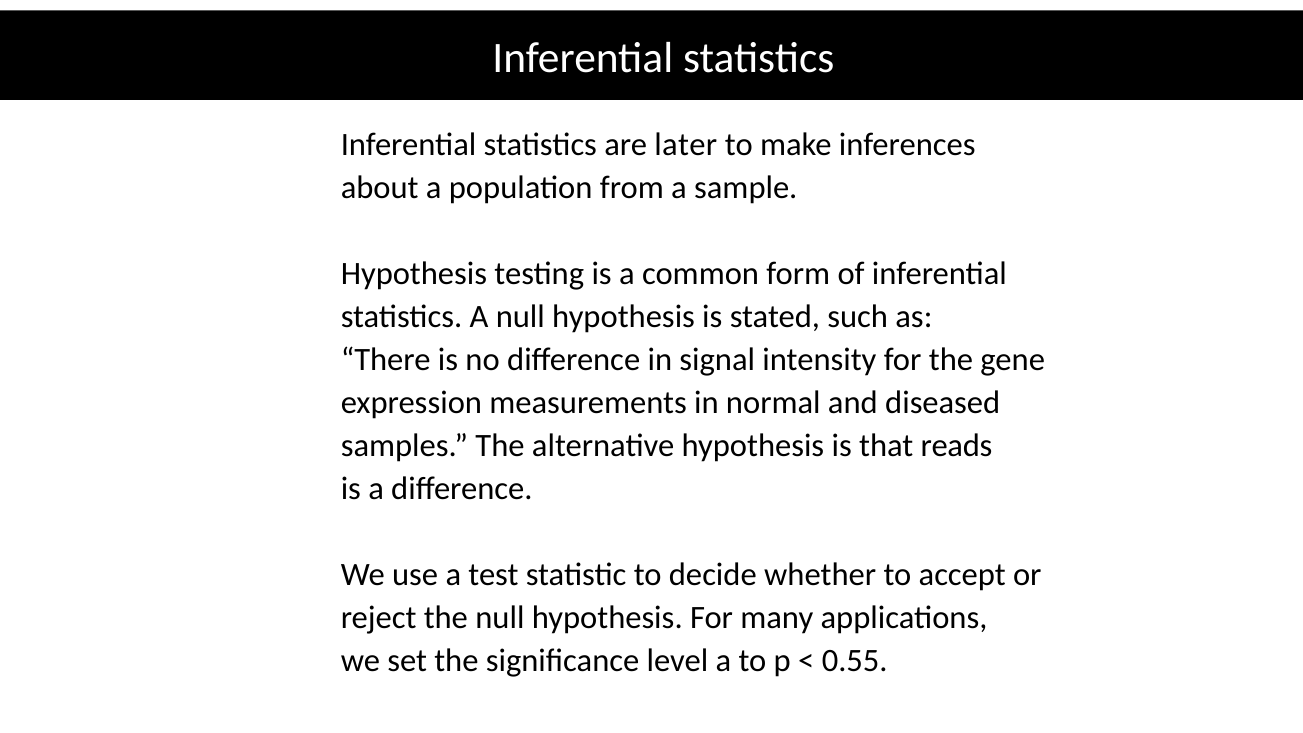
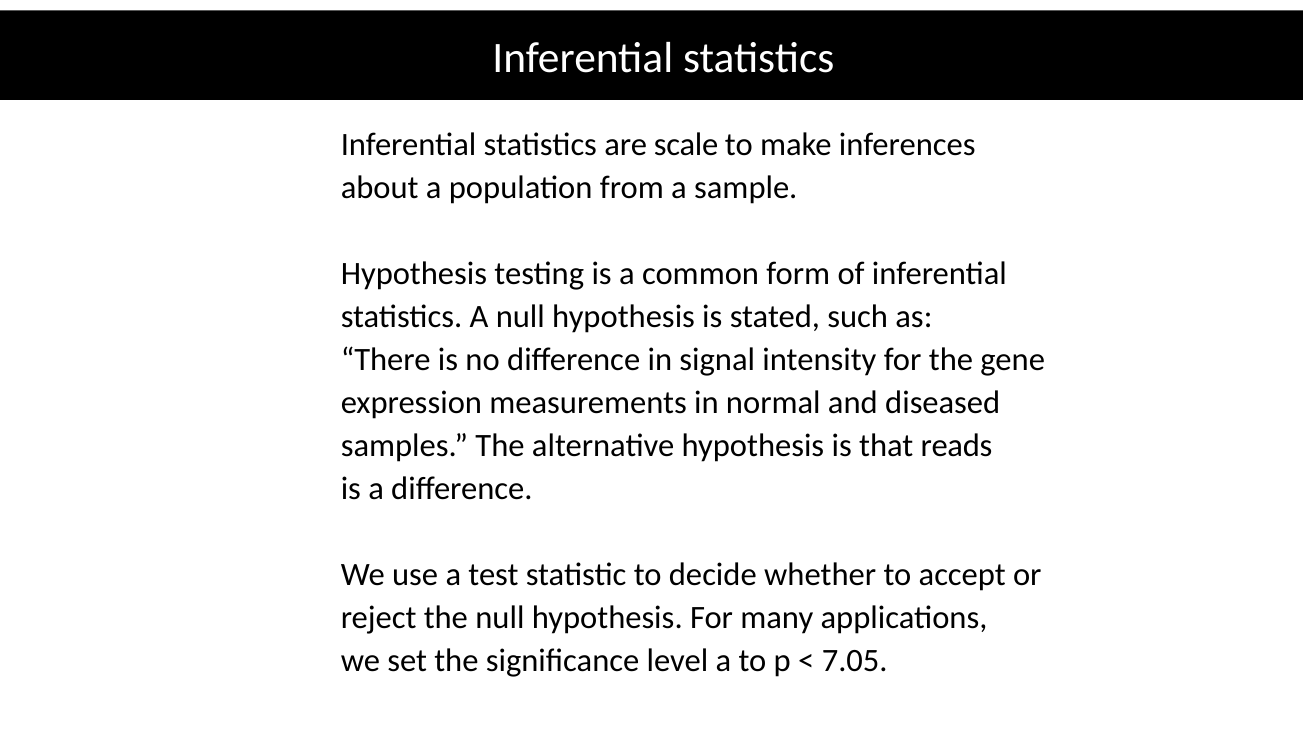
later: later -> scale
0.55: 0.55 -> 7.05
